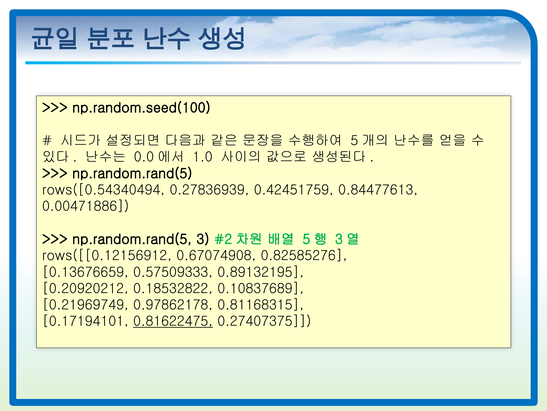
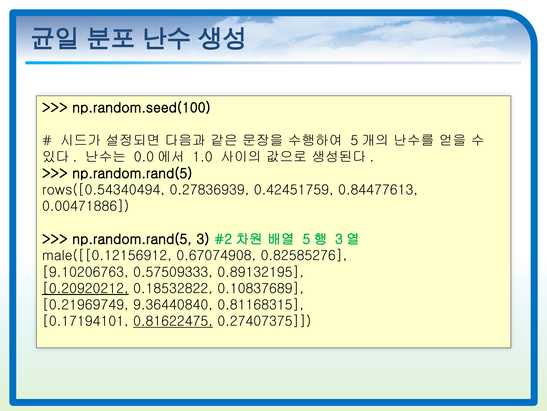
rows([[0.12156912: rows([[0.12156912 -> male([[0.12156912
0.13676659: 0.13676659 -> 9.10206763
0.20920212 underline: none -> present
0.97862178: 0.97862178 -> 9.36440840
